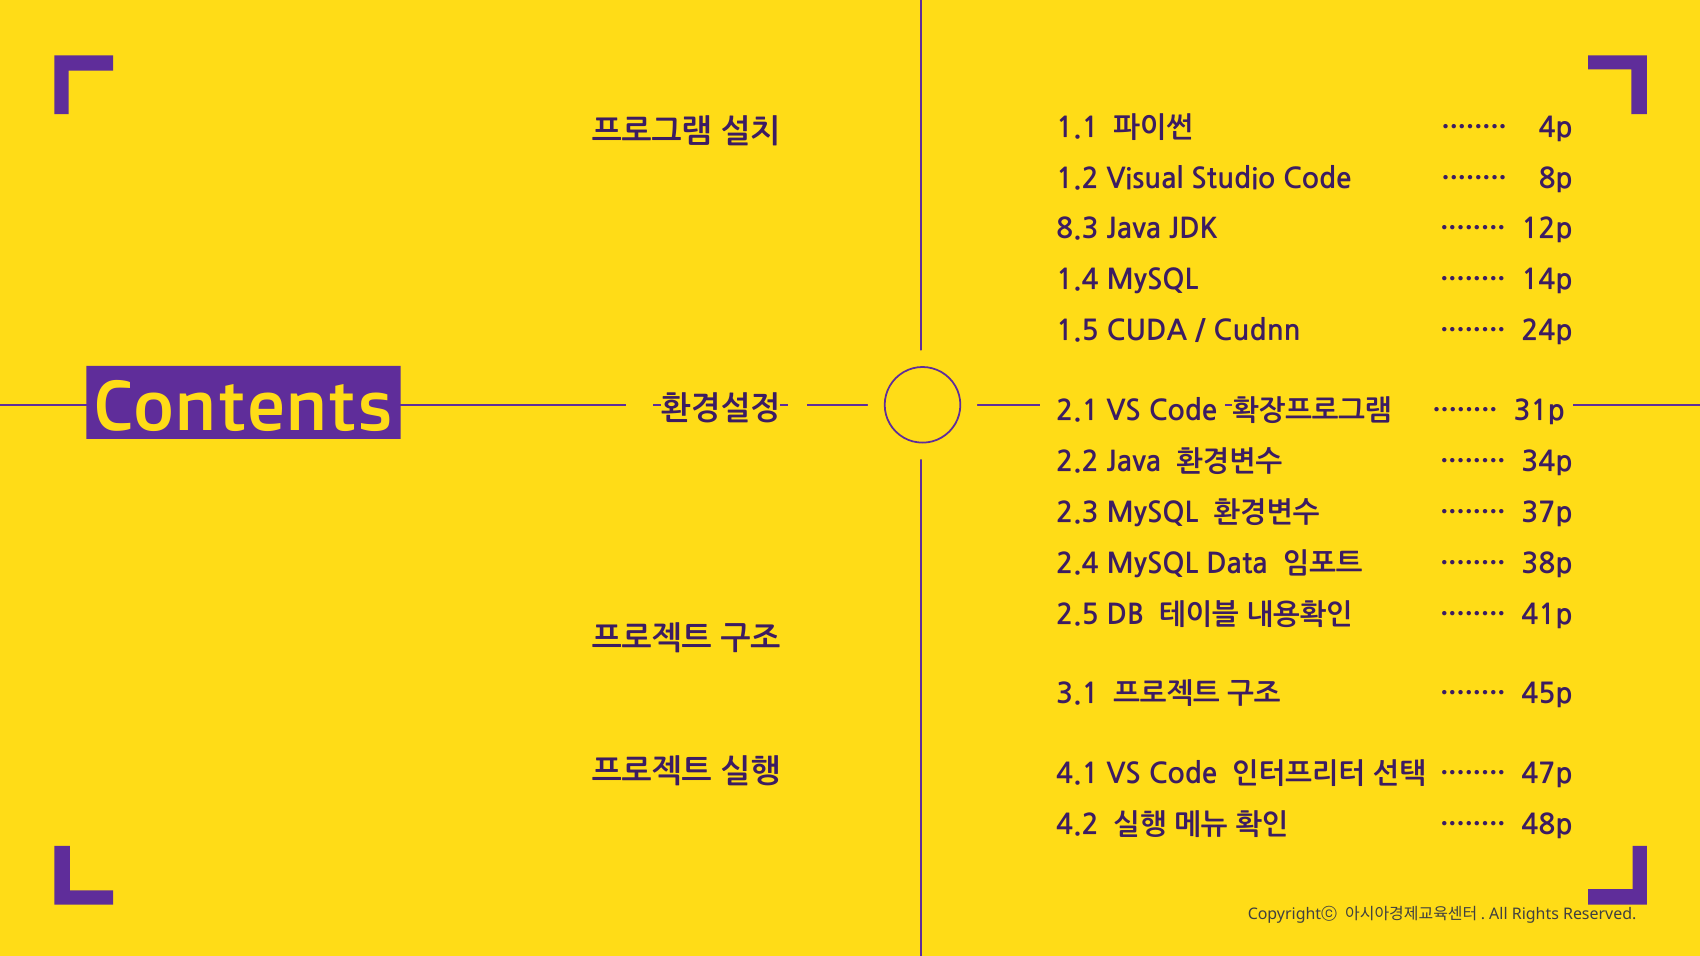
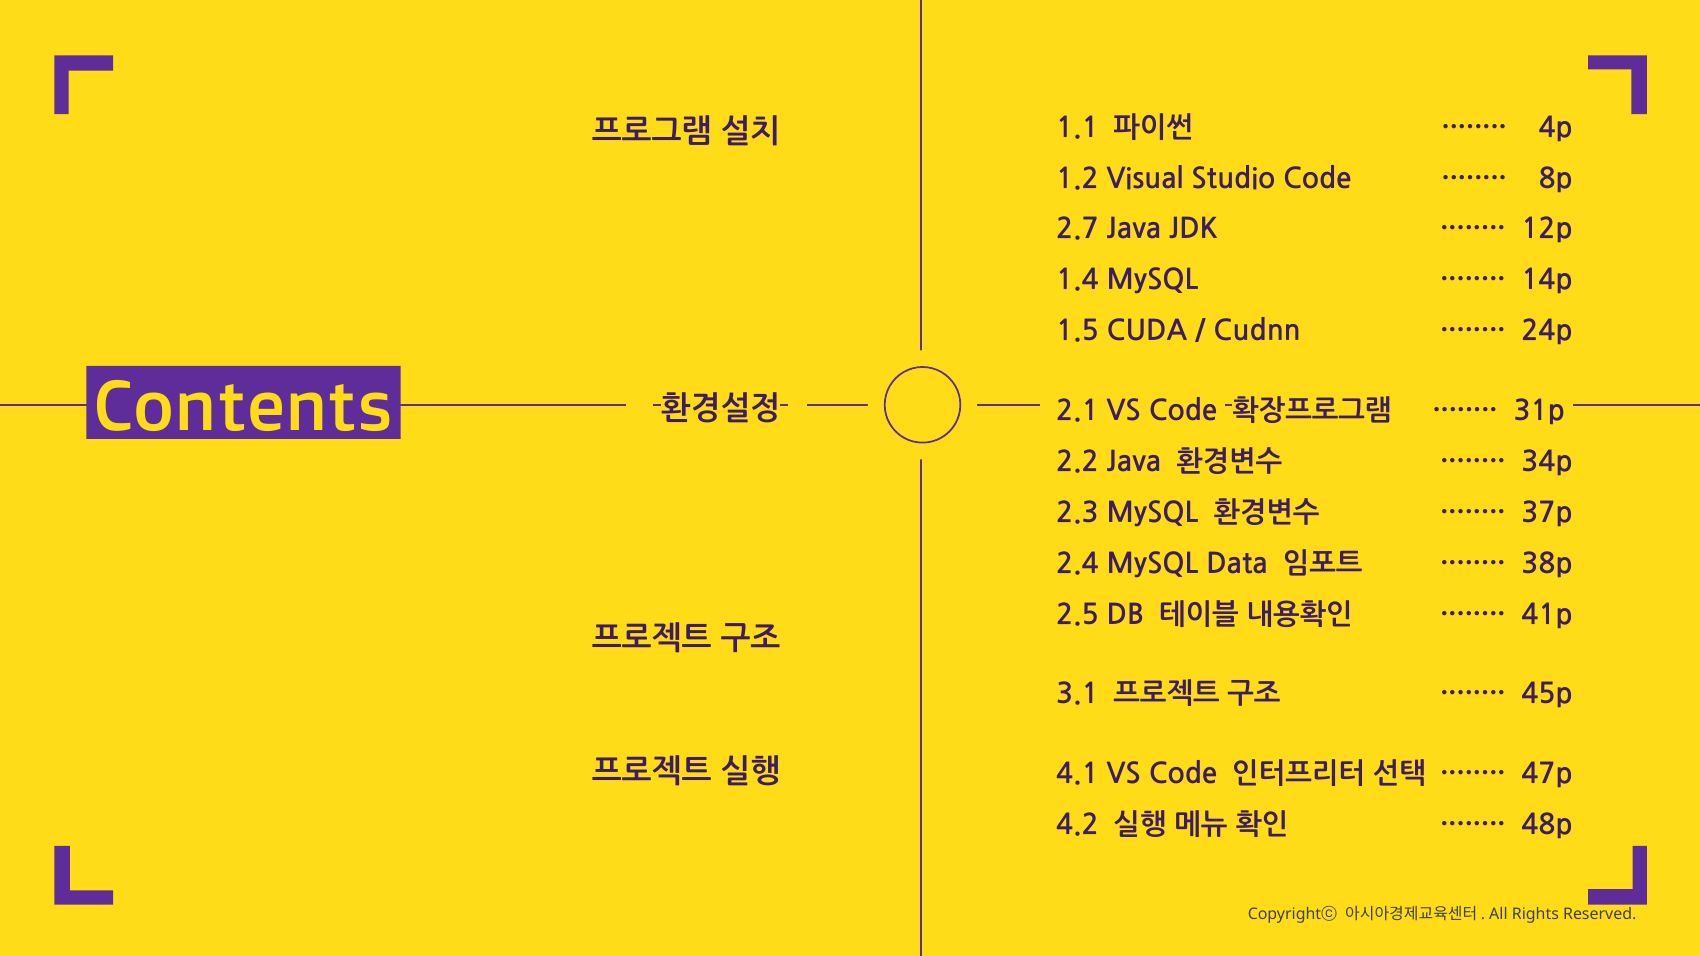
8.3: 8.3 -> 2.7
